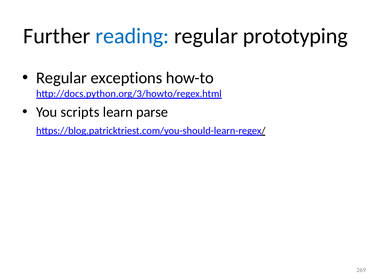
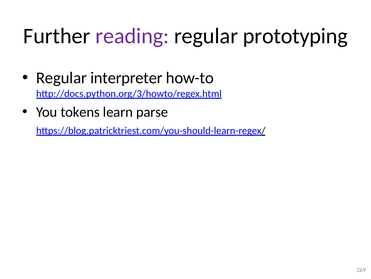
reading colour: blue -> purple
exceptions: exceptions -> interpreter
scripts: scripts -> tokens
